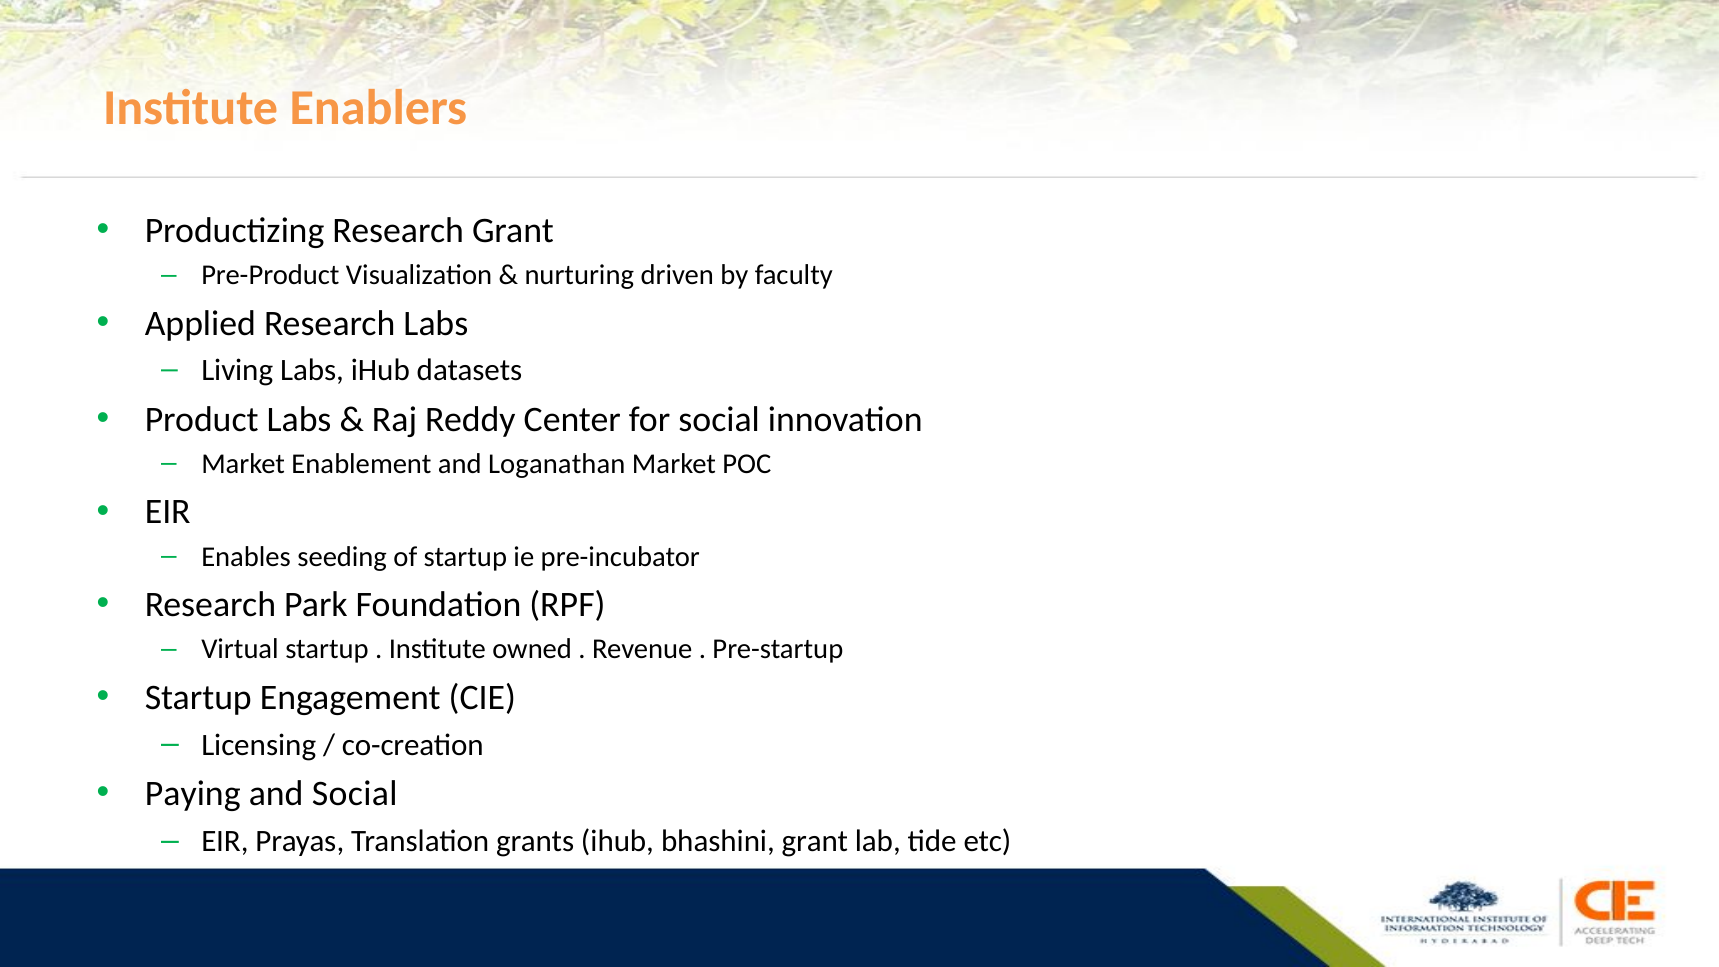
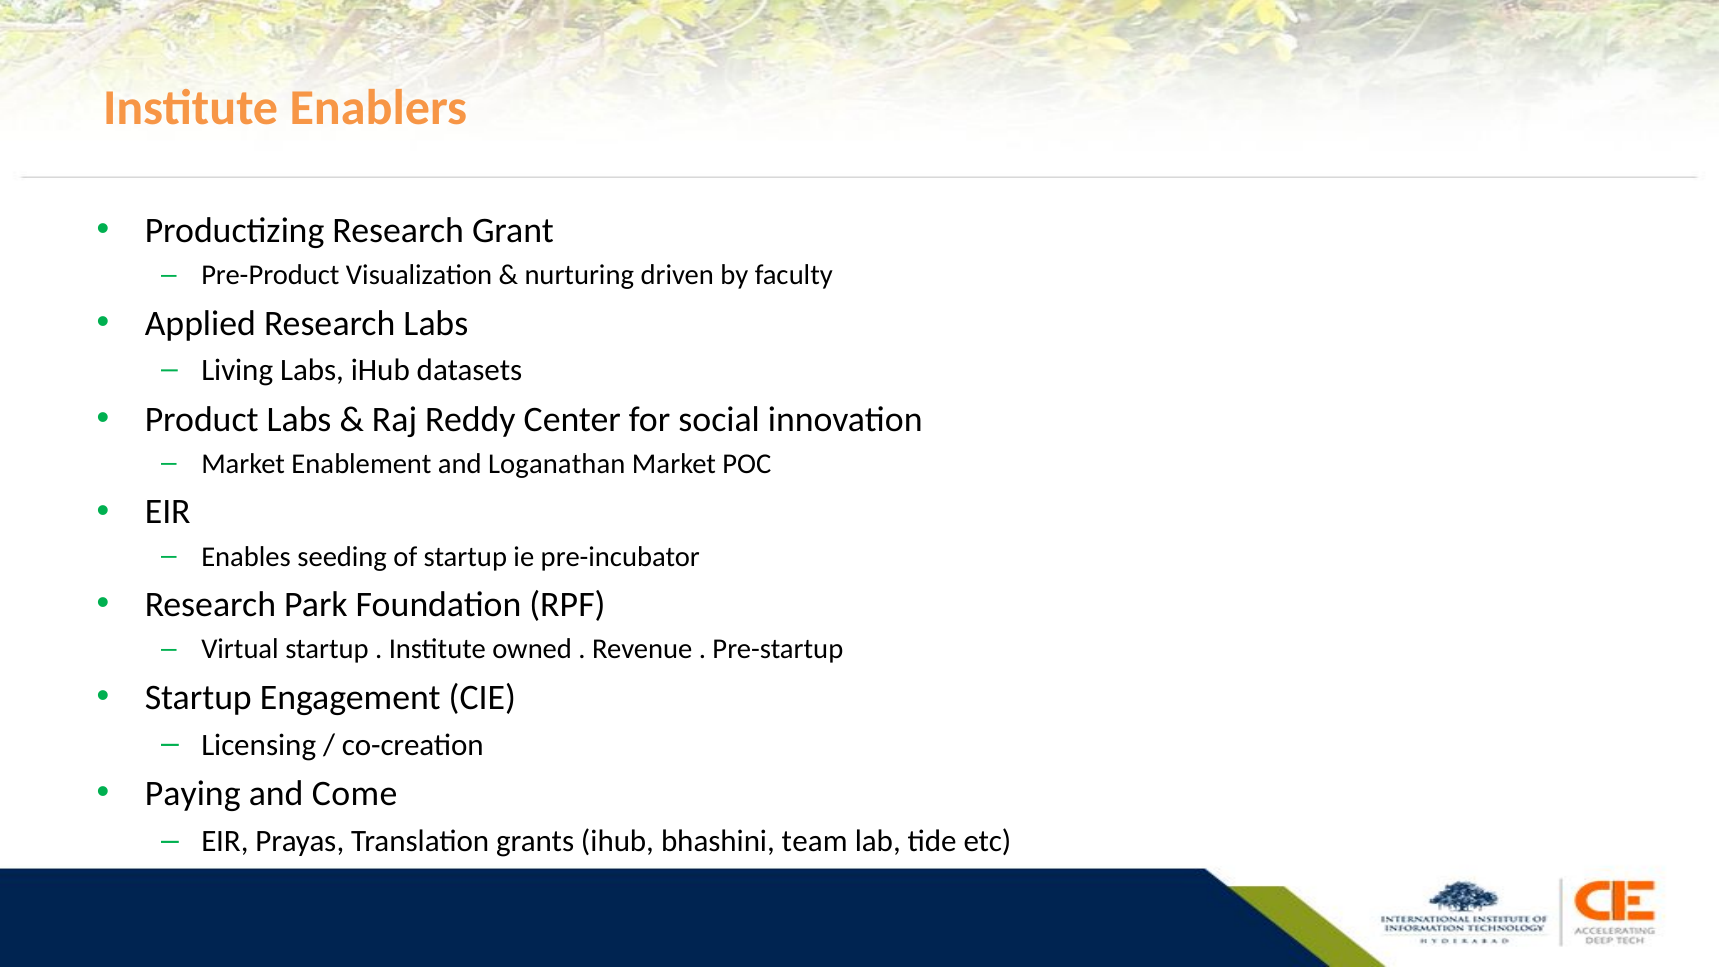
and Social: Social -> Come
bhashini grant: grant -> team
